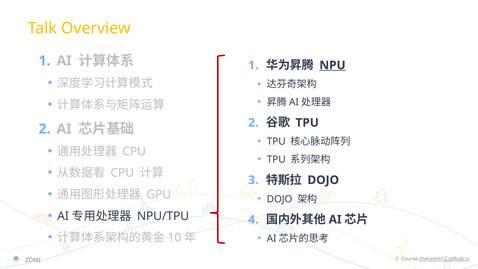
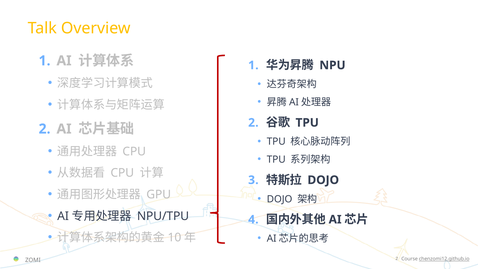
NPU underline: present -> none
